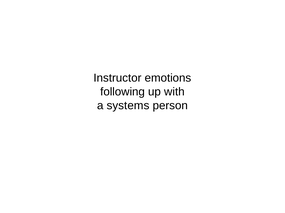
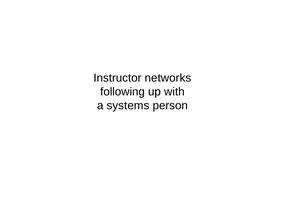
emotions: emotions -> networks
